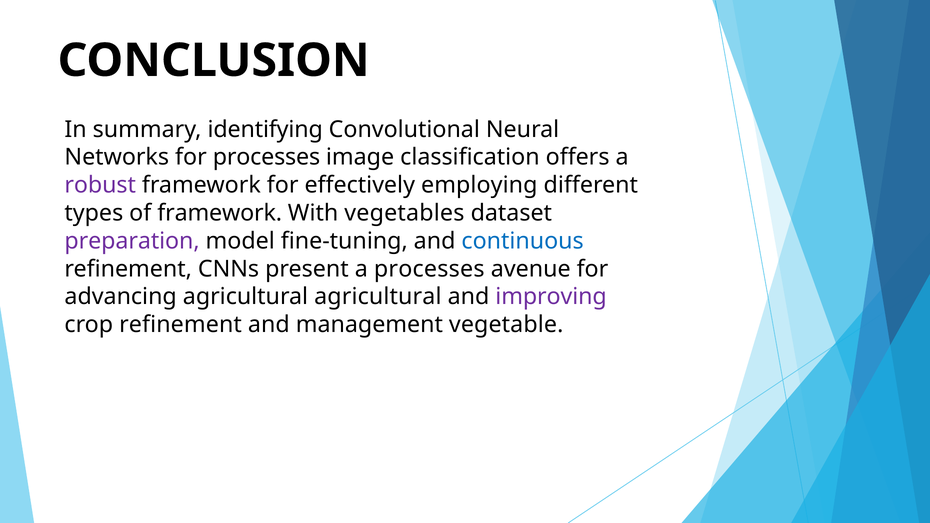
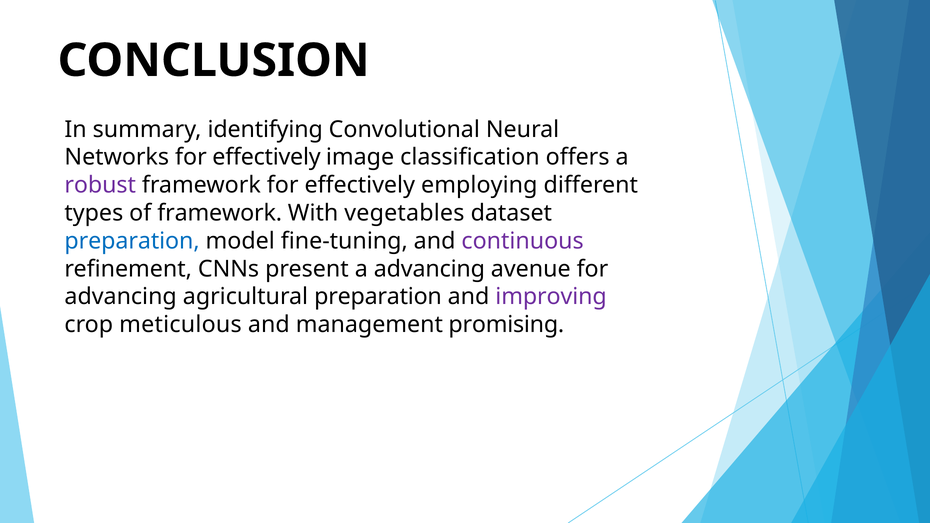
Networks for processes: processes -> effectively
preparation at (132, 241) colour: purple -> blue
continuous colour: blue -> purple
a processes: processes -> advancing
agricultural agricultural: agricultural -> preparation
crop refinement: refinement -> meticulous
vegetable: vegetable -> promising
